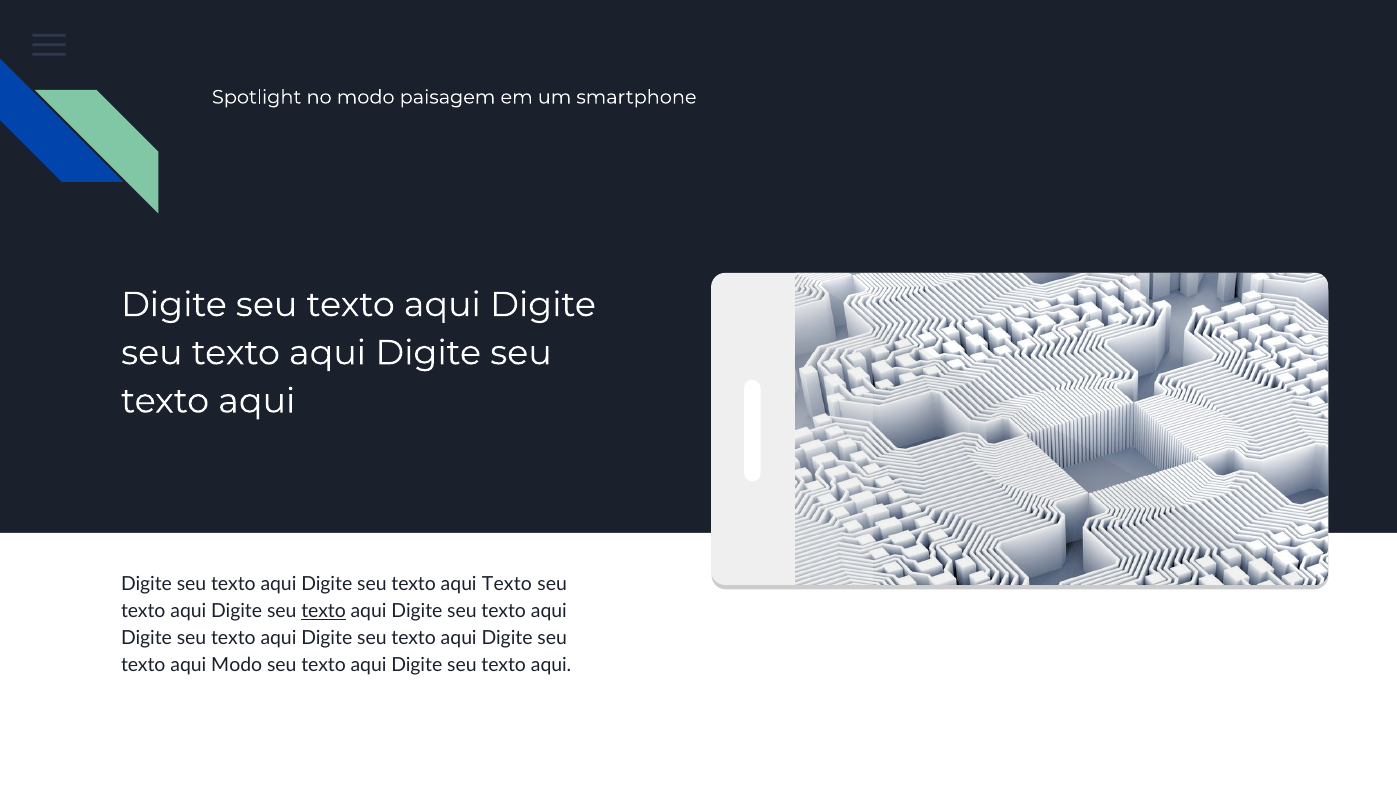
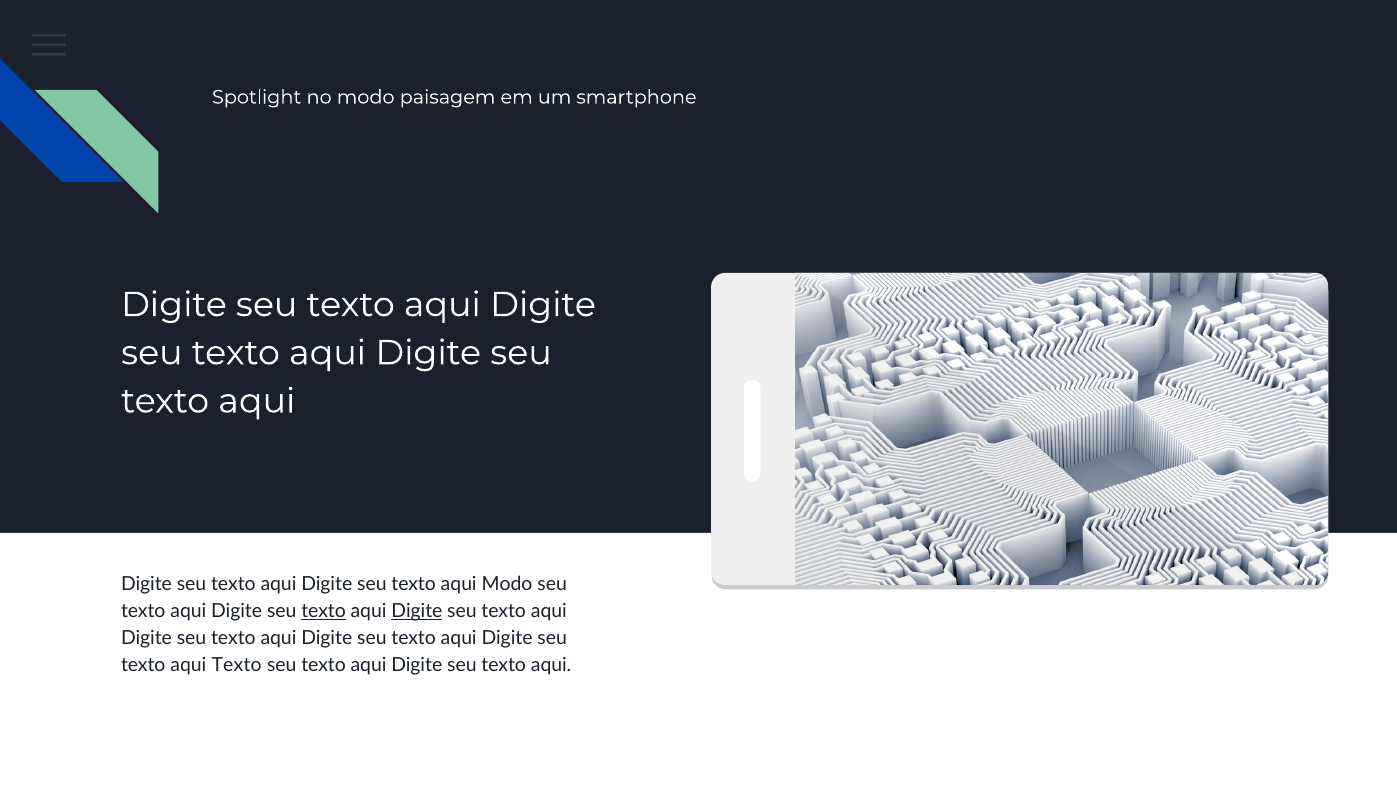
aqui Texto: Texto -> Modo
Digite at (417, 611) underline: none -> present
aqui Modo: Modo -> Texto
